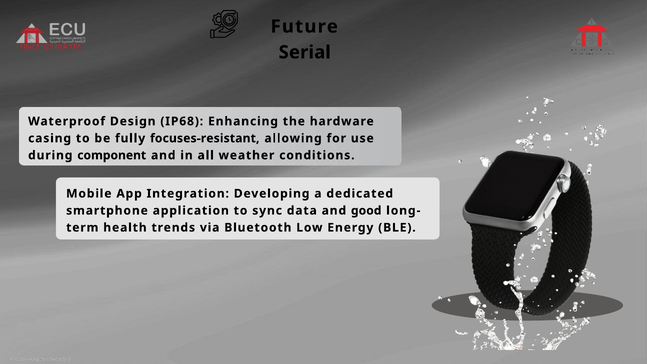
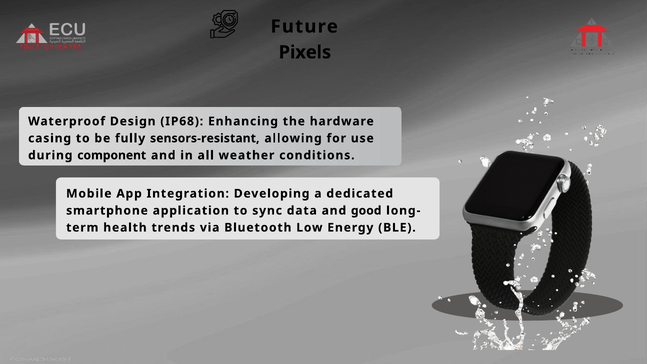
Serial: Serial -> Pixels
focuses-resistant: focuses-resistant -> sensors-resistant
